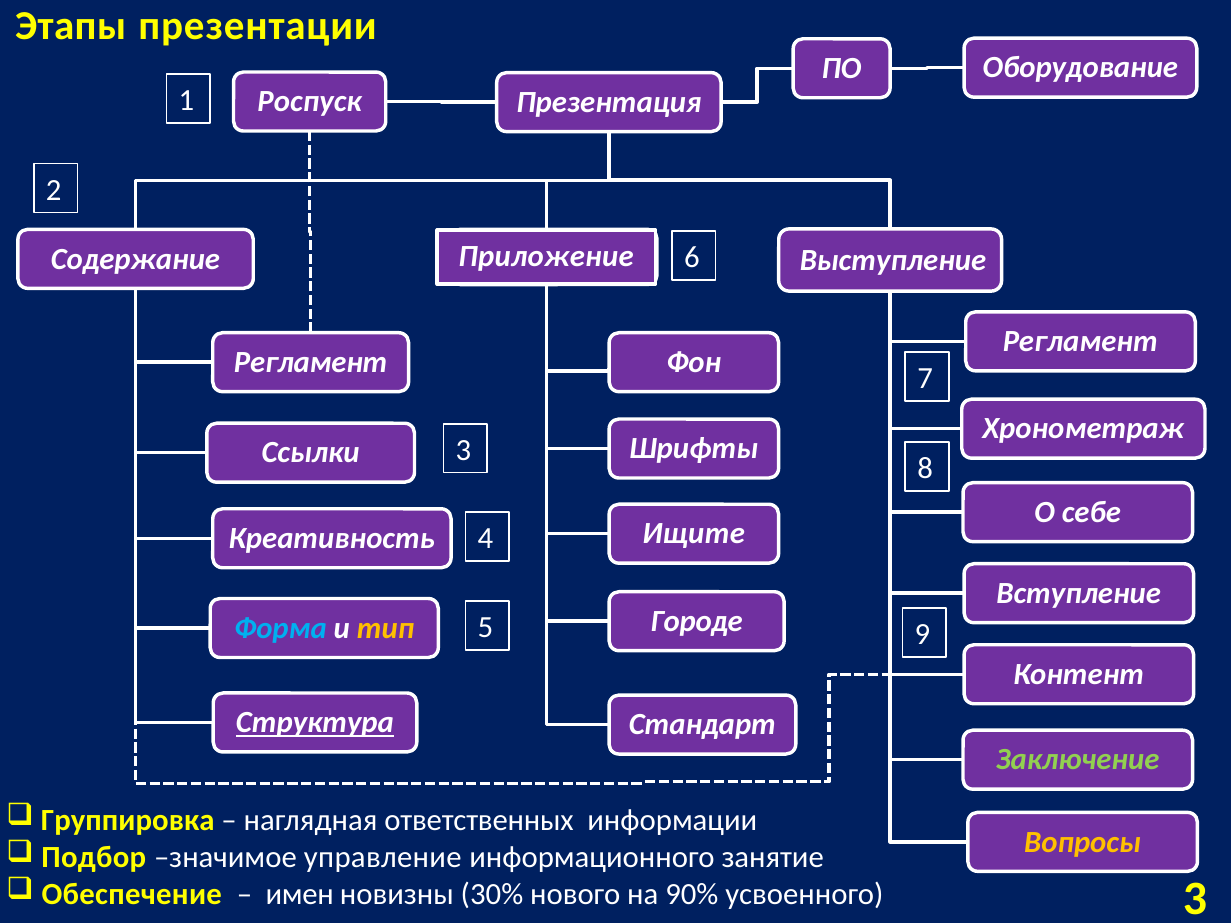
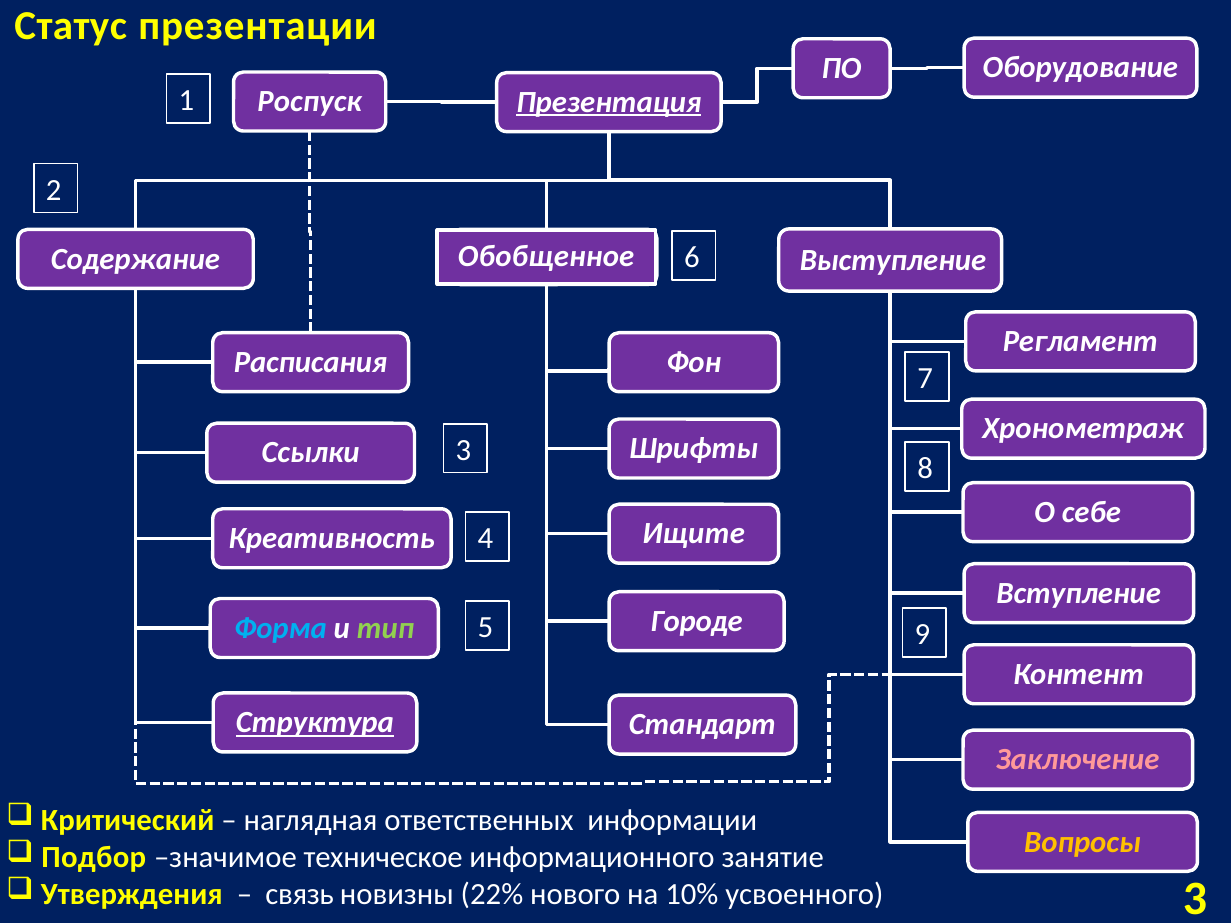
Этапы: Этапы -> Статус
Презентация underline: none -> present
Приложение: Приложение -> Обобщенное
Регламент at (311, 362): Регламент -> Расписания
тип colour: yellow -> light green
Заключение colour: light green -> pink
Группировка: Группировка -> Критический
управление: управление -> техническое
Обеспечение: Обеспечение -> Утверждения
имен: имен -> связь
30%: 30% -> 22%
90%: 90% -> 10%
